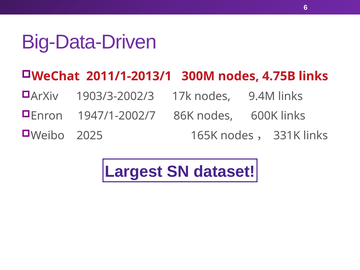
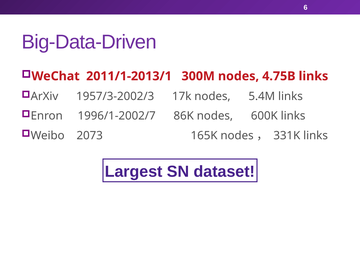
1903/3-2002/3: 1903/3-2002/3 -> 1957/3-2002/3
9.4M: 9.4M -> 5.4M
1947/1-2002/7: 1947/1-2002/7 -> 1996/1-2002/7
2025: 2025 -> 2073
